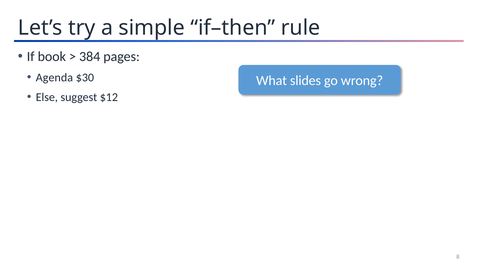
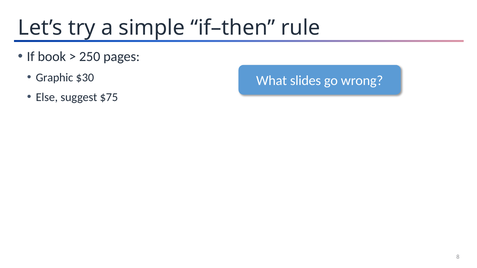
384: 384 -> 250
Agenda: Agenda -> Graphic
$12: $12 -> $75
